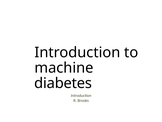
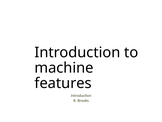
diabetes: diabetes -> features
